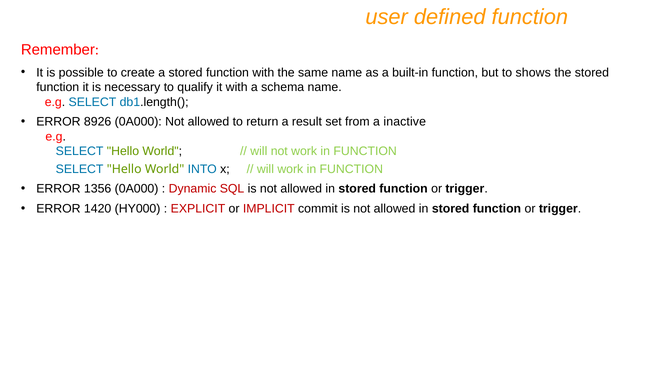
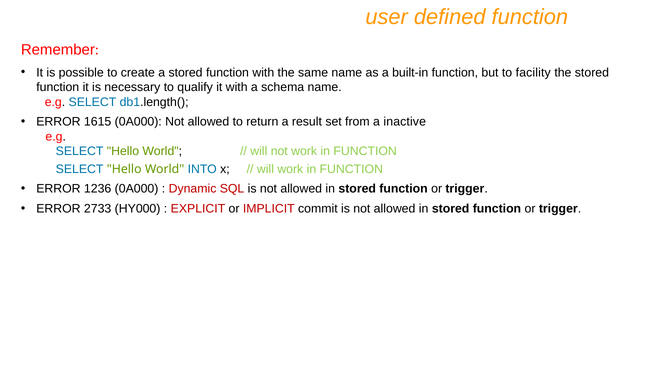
shows: shows -> facility
8926: 8926 -> 1615
1356: 1356 -> 1236
1420: 1420 -> 2733
